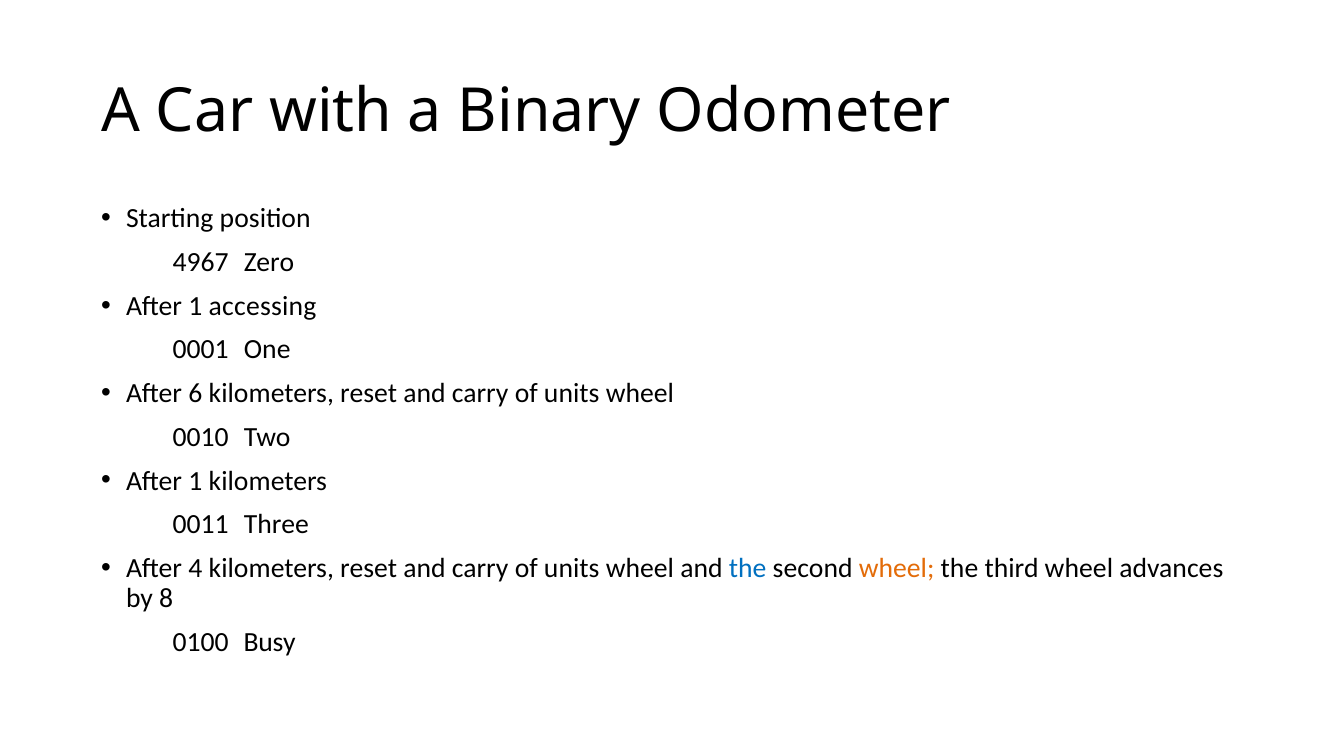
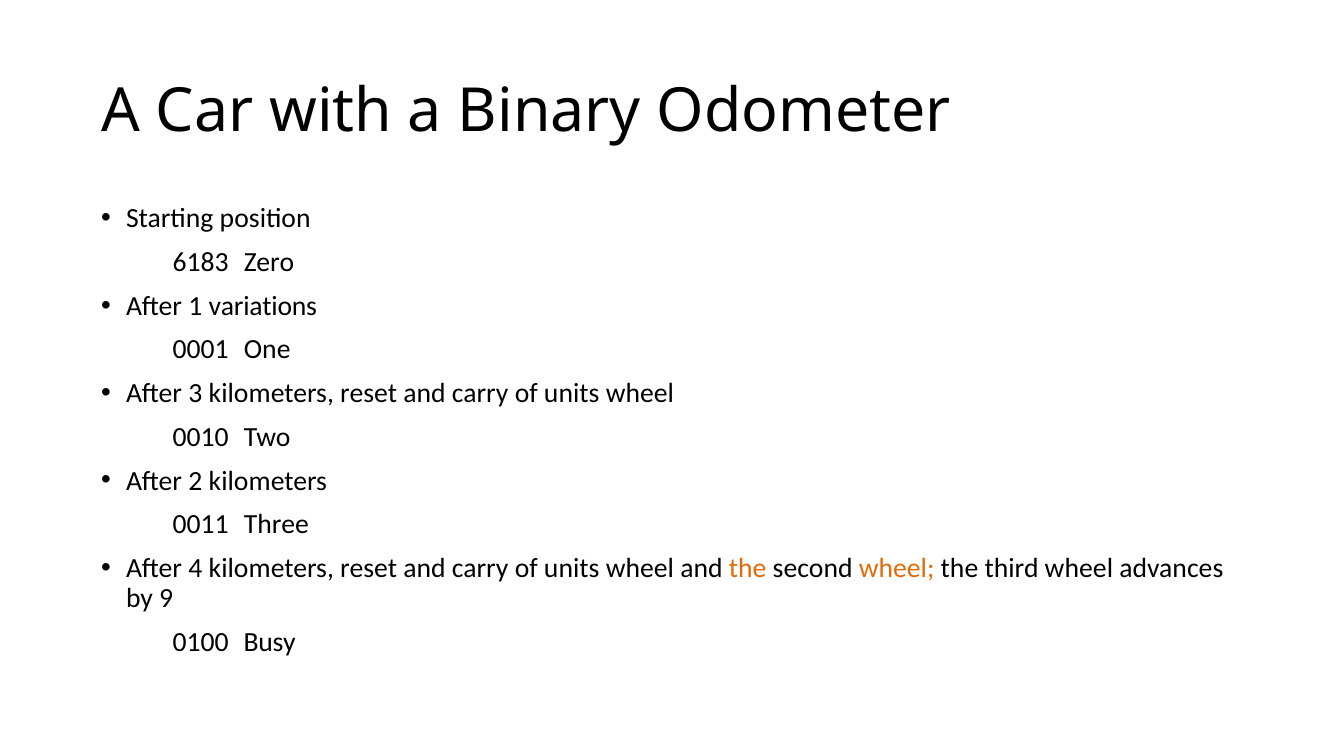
4967: 4967 -> 6183
accessing: accessing -> variations
6: 6 -> 3
1 at (195, 481): 1 -> 2
the at (748, 568) colour: blue -> orange
8: 8 -> 9
